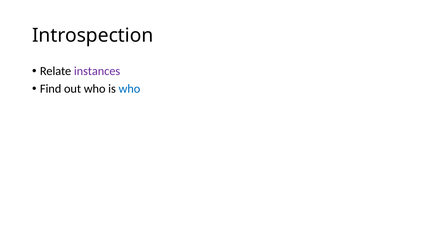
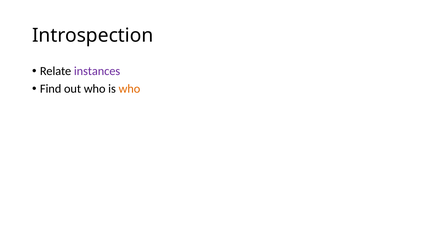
who at (129, 89) colour: blue -> orange
